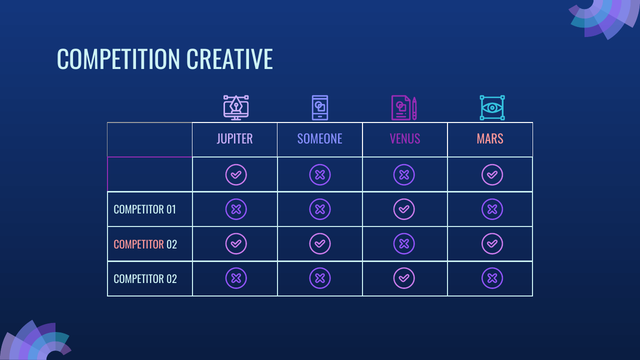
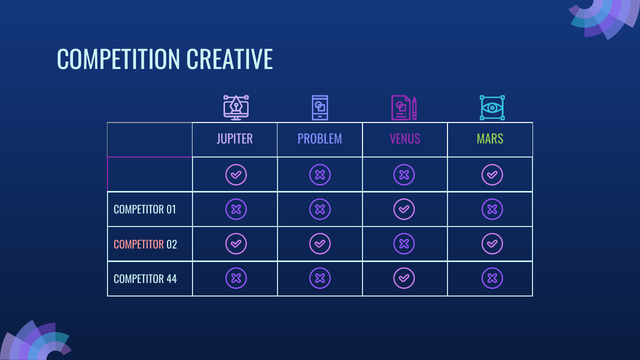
SOMEONE: SOMEONE -> PROBLEM
MARS colour: pink -> light green
02 at (172, 280): 02 -> 44
